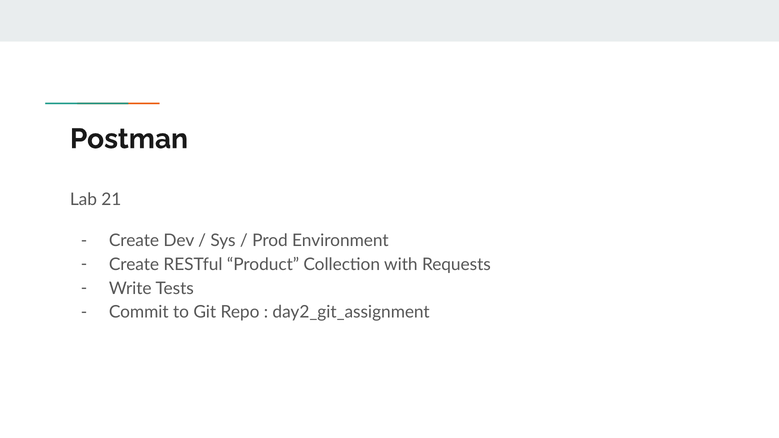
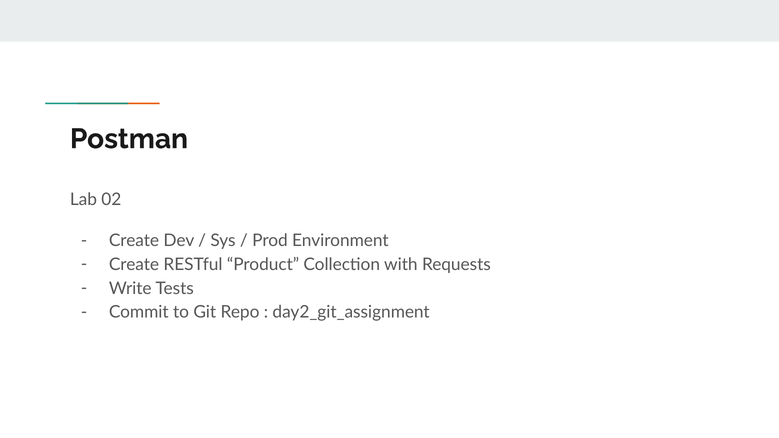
21: 21 -> 02
